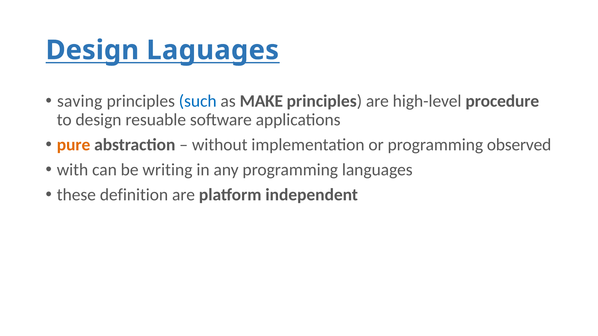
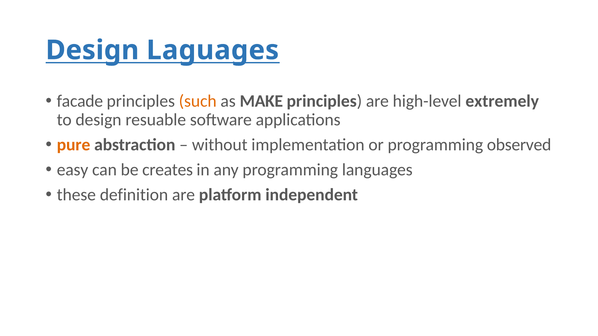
saving: saving -> facade
such colour: blue -> orange
procedure: procedure -> extremely
with: with -> easy
writing: writing -> creates
